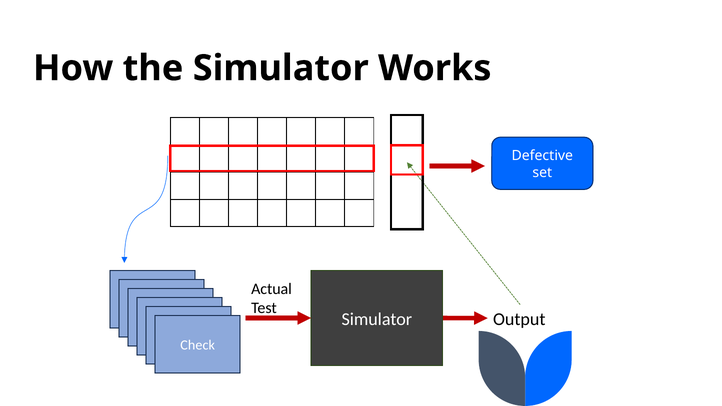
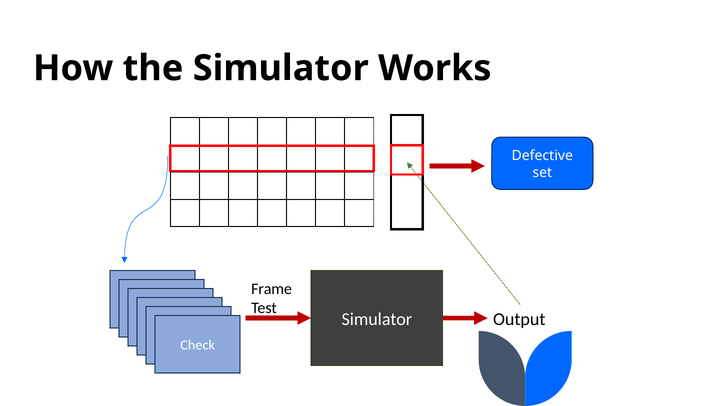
Actual: Actual -> Frame
